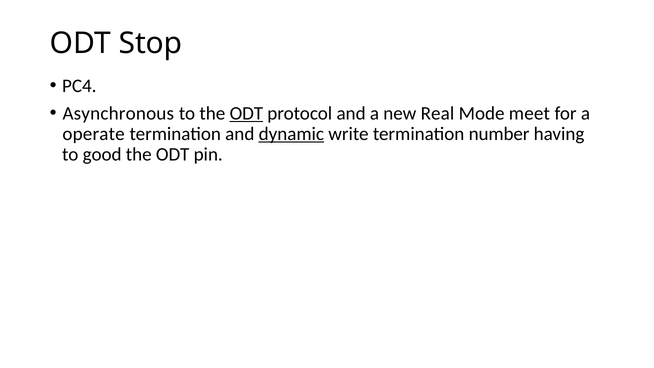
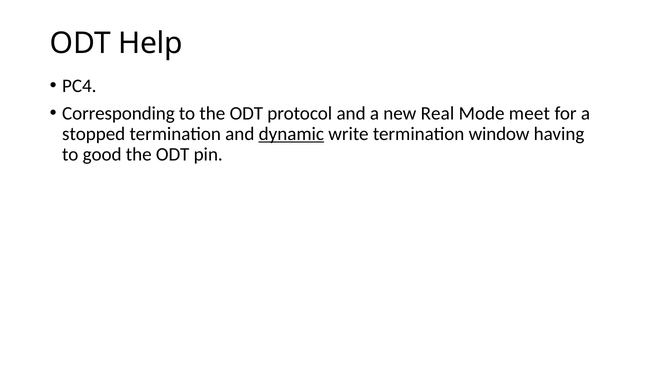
Stop: Stop -> Help
Asynchronous: Asynchronous -> Corresponding
ODT at (246, 113) underline: present -> none
operate: operate -> stopped
number: number -> window
